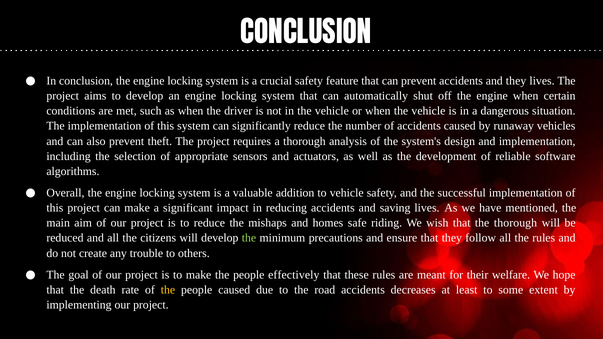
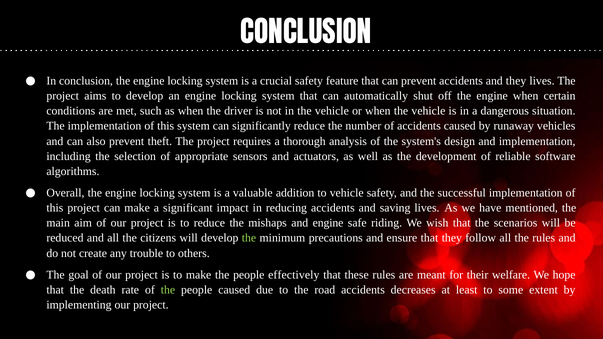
and homes: homes -> engine
the thorough: thorough -> scenarios
the at (168, 290) colour: yellow -> light green
